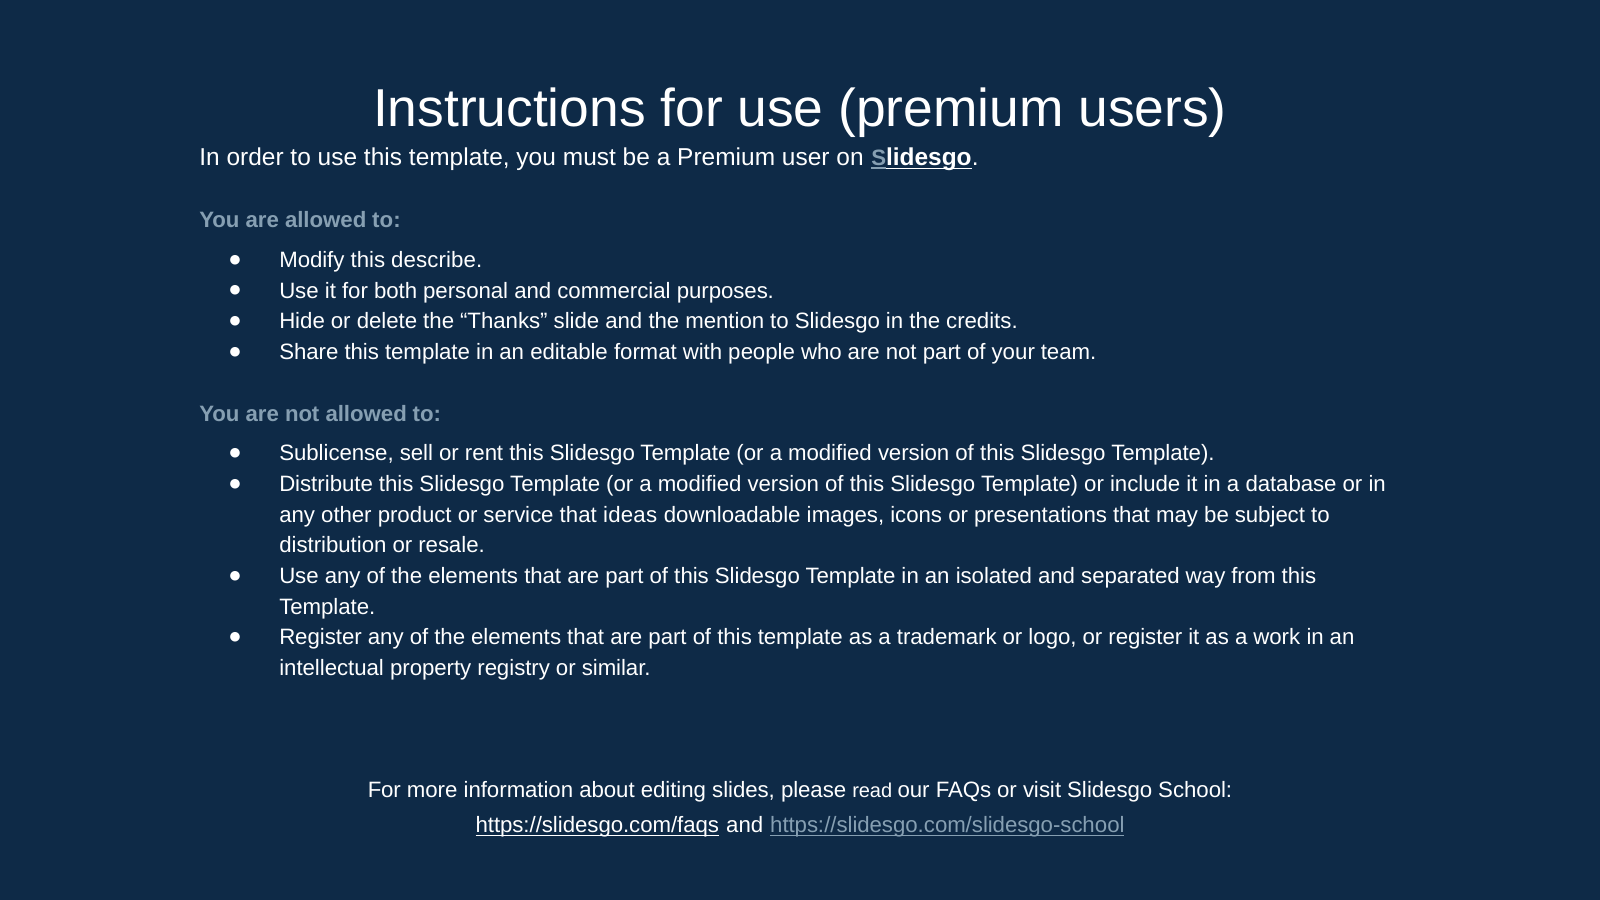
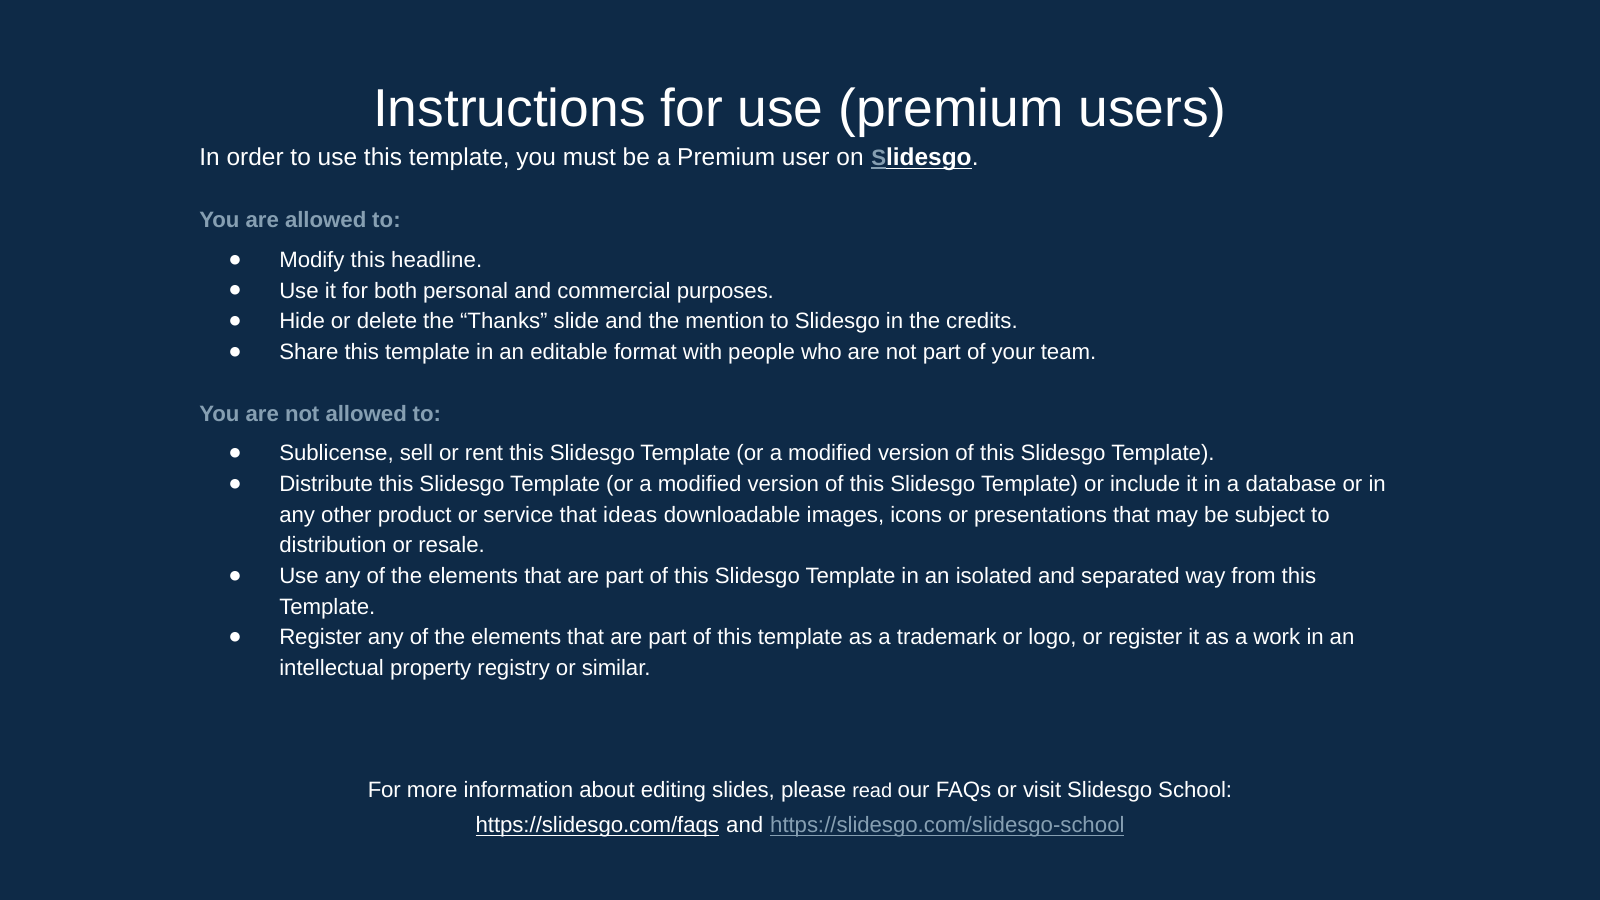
describe: describe -> headline
